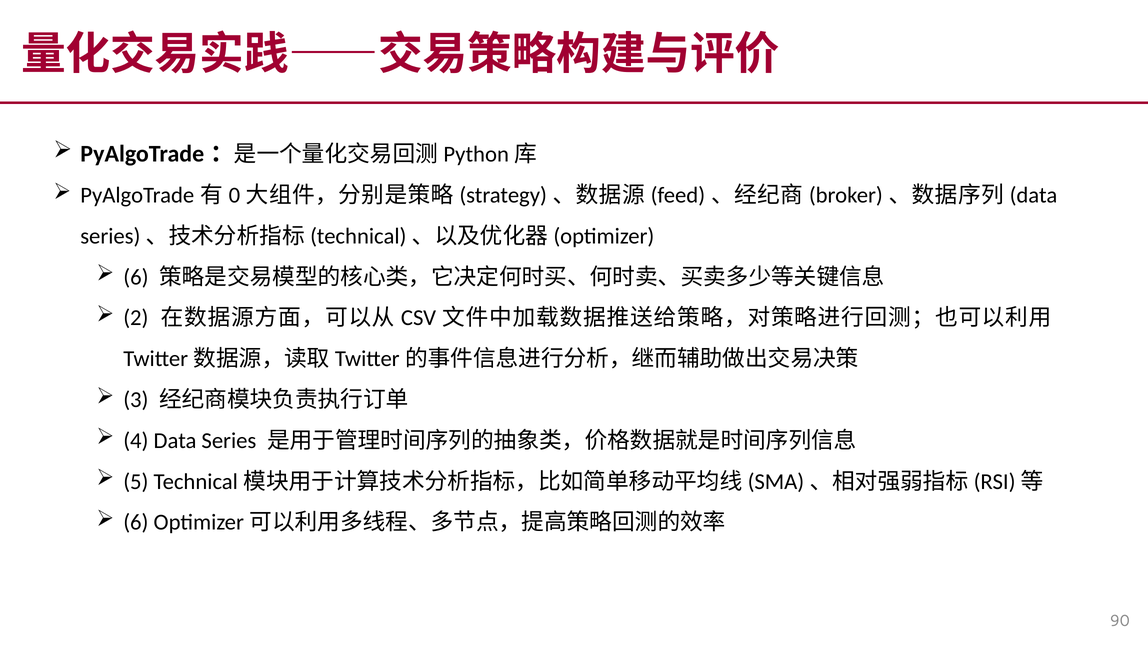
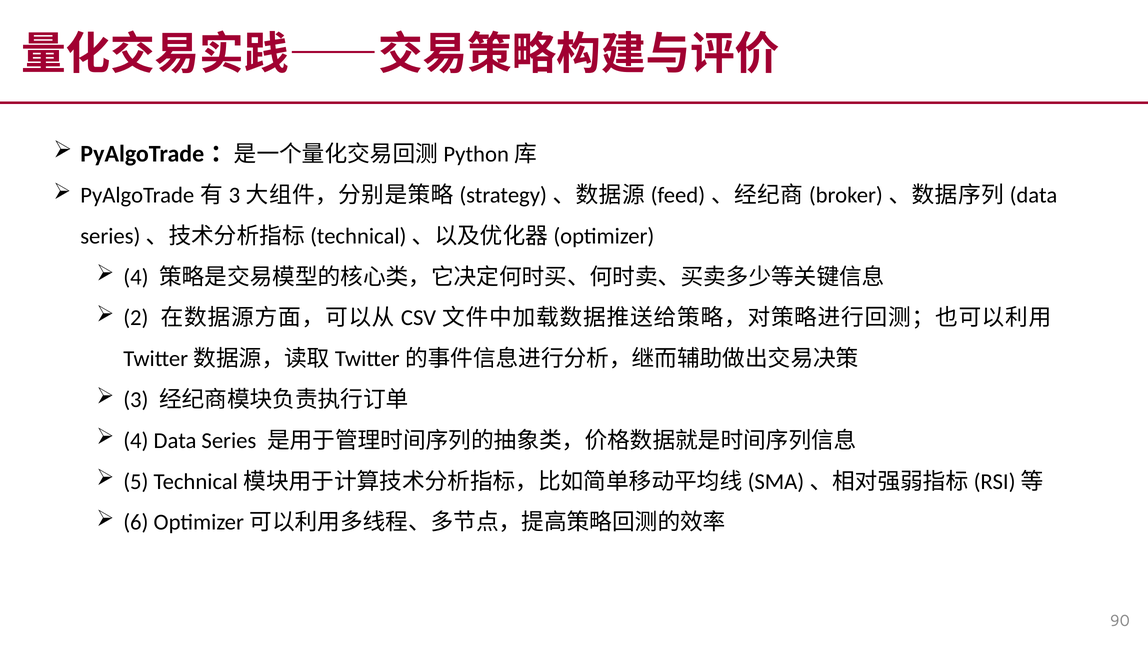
0 at (234, 195): 0 -> 3
6 at (136, 277): 6 -> 4
